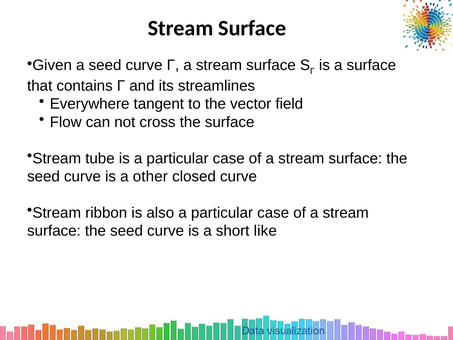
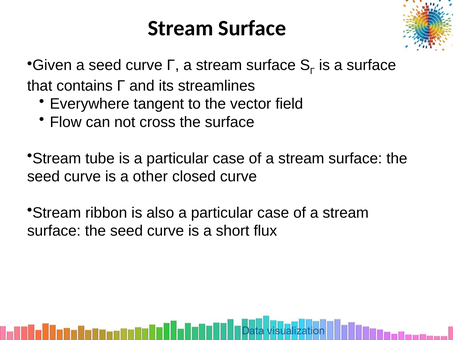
like: like -> flux
